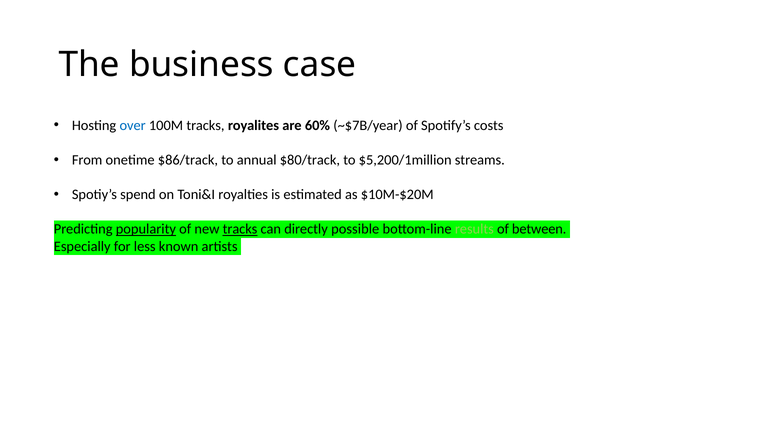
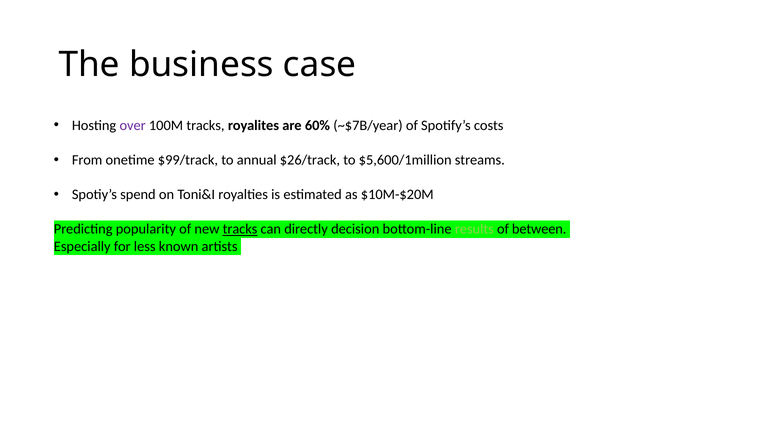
over colour: blue -> purple
$86/track: $86/track -> $99/track
$80/track: $80/track -> $26/track
$5,200/1million: $5,200/1million -> $5,600/1million
popularity underline: present -> none
possible: possible -> decision
